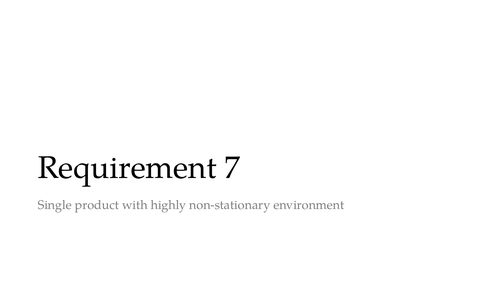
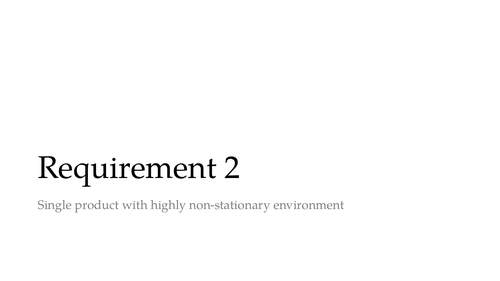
7: 7 -> 2
